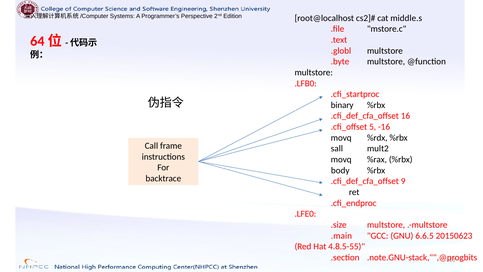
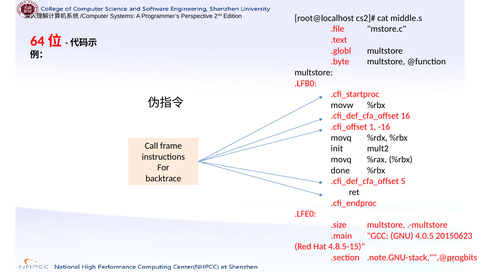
binary: binary -> movw
5: 5 -> 1
sall: sall -> init
body: body -> done
9: 9 -> 5
6.6.5: 6.6.5 -> 4.0.5
4.8.5-55: 4.8.5-55 -> 4.8.5-15
